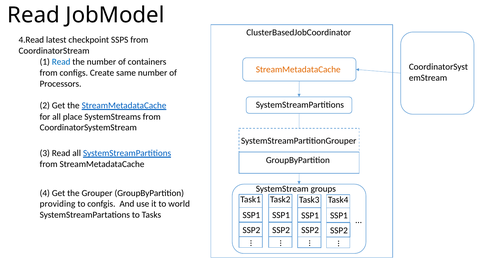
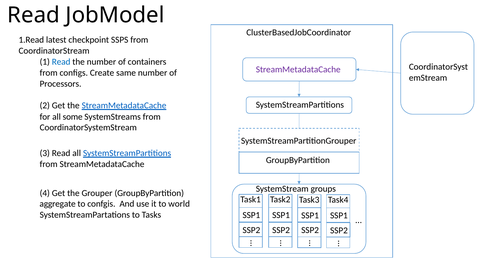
4.Read: 4.Read -> 1.Read
StreamMetadataCache at (298, 70) colour: orange -> purple
place: place -> some
providing: providing -> aggregate
